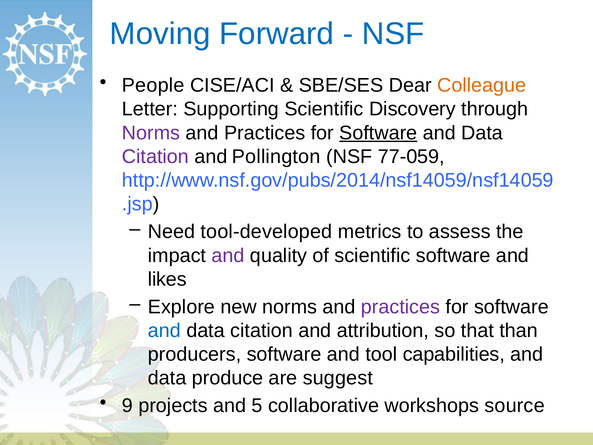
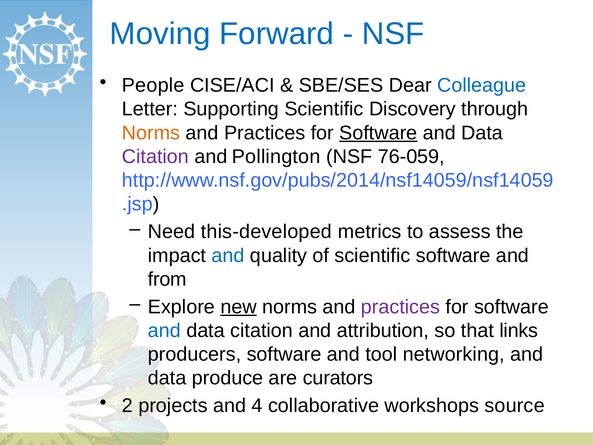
Colleague colour: orange -> blue
Norms at (151, 133) colour: purple -> orange
77-059: 77-059 -> 76-059
tool-developed: tool-developed -> this-developed
and at (228, 255) colour: purple -> blue
likes: likes -> from
new underline: none -> present
than: than -> links
capabilities: capabilities -> networking
suggest: suggest -> curators
9: 9 -> 2
5: 5 -> 4
